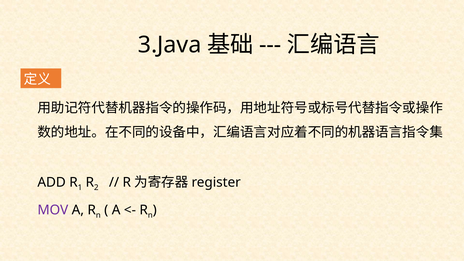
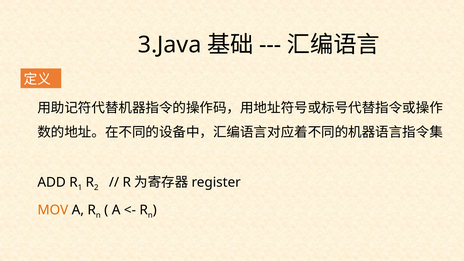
MOV colour: purple -> orange
